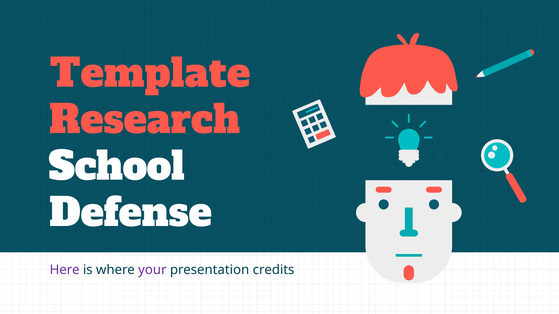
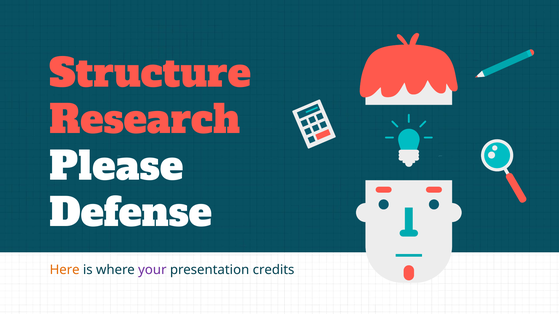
Template: Template -> Structure
School: School -> Please
Here colour: purple -> orange
